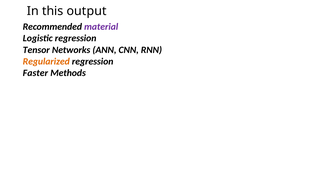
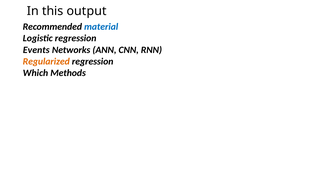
material colour: purple -> blue
Tensor: Tensor -> Events
Faster: Faster -> Which
